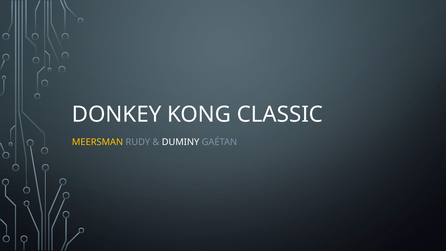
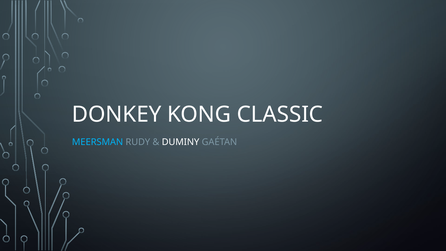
MEERSMAN colour: yellow -> light blue
